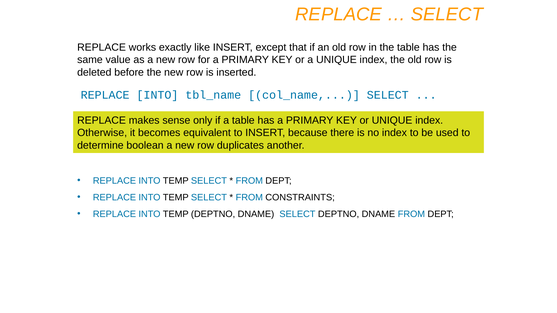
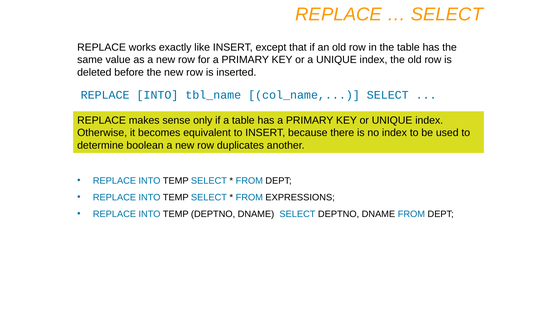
CONSTRAINTS: CONSTRAINTS -> EXPRESSIONS
